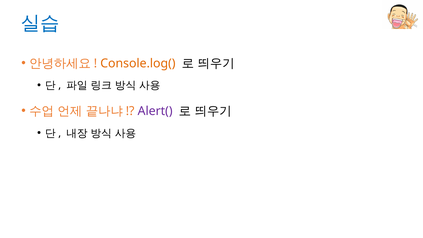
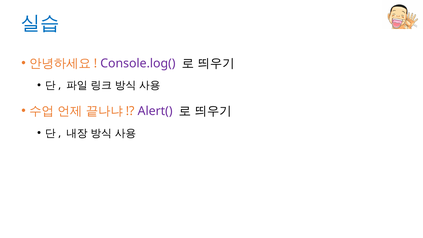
Console.log( colour: orange -> purple
